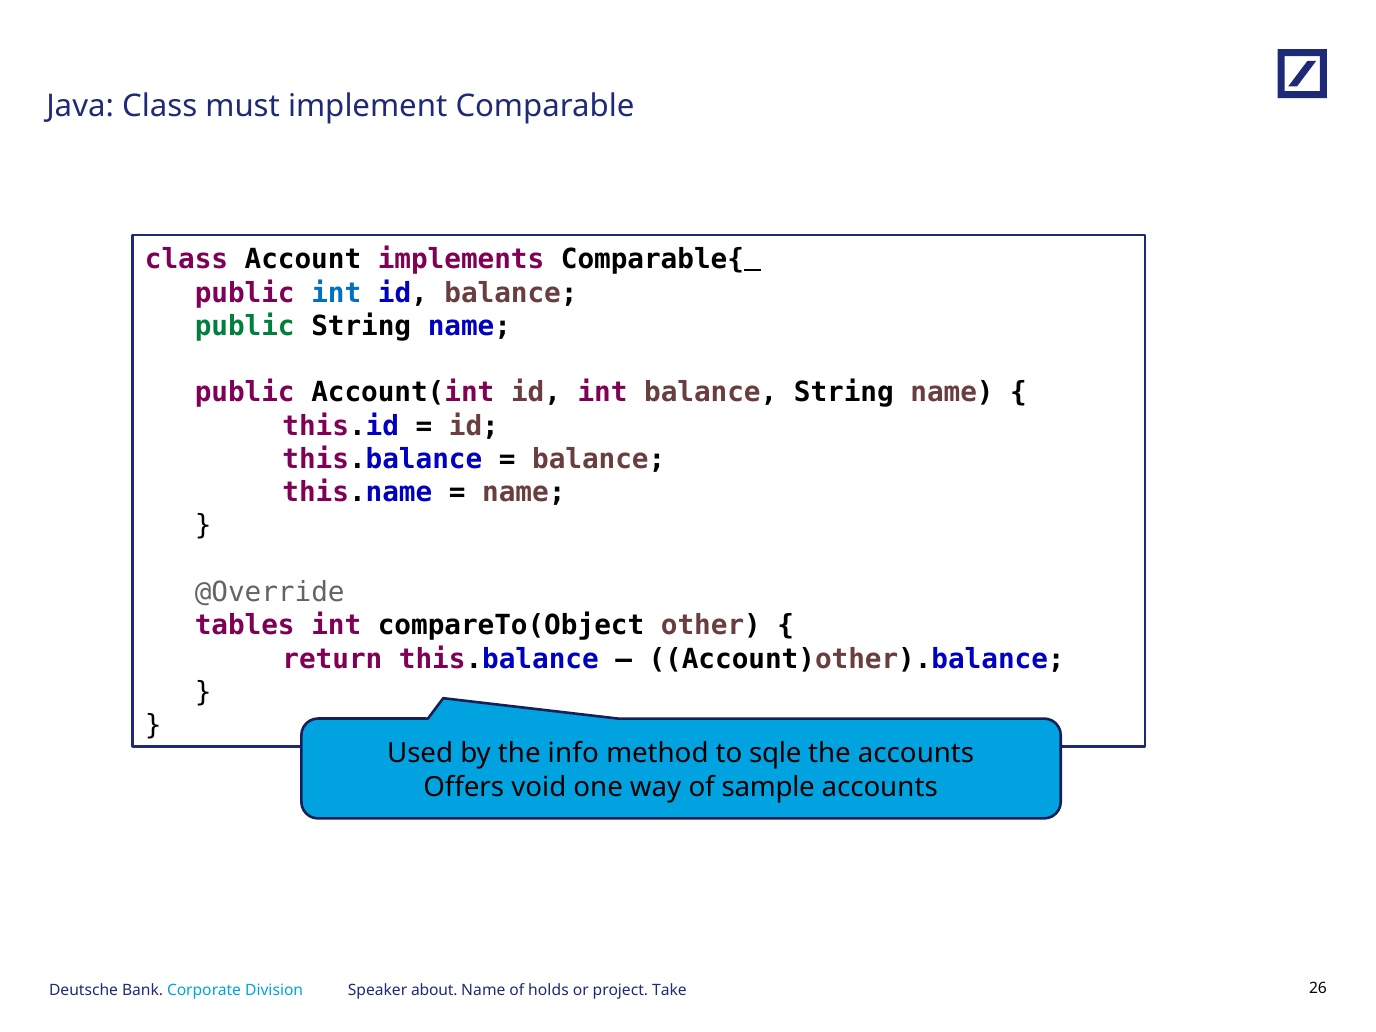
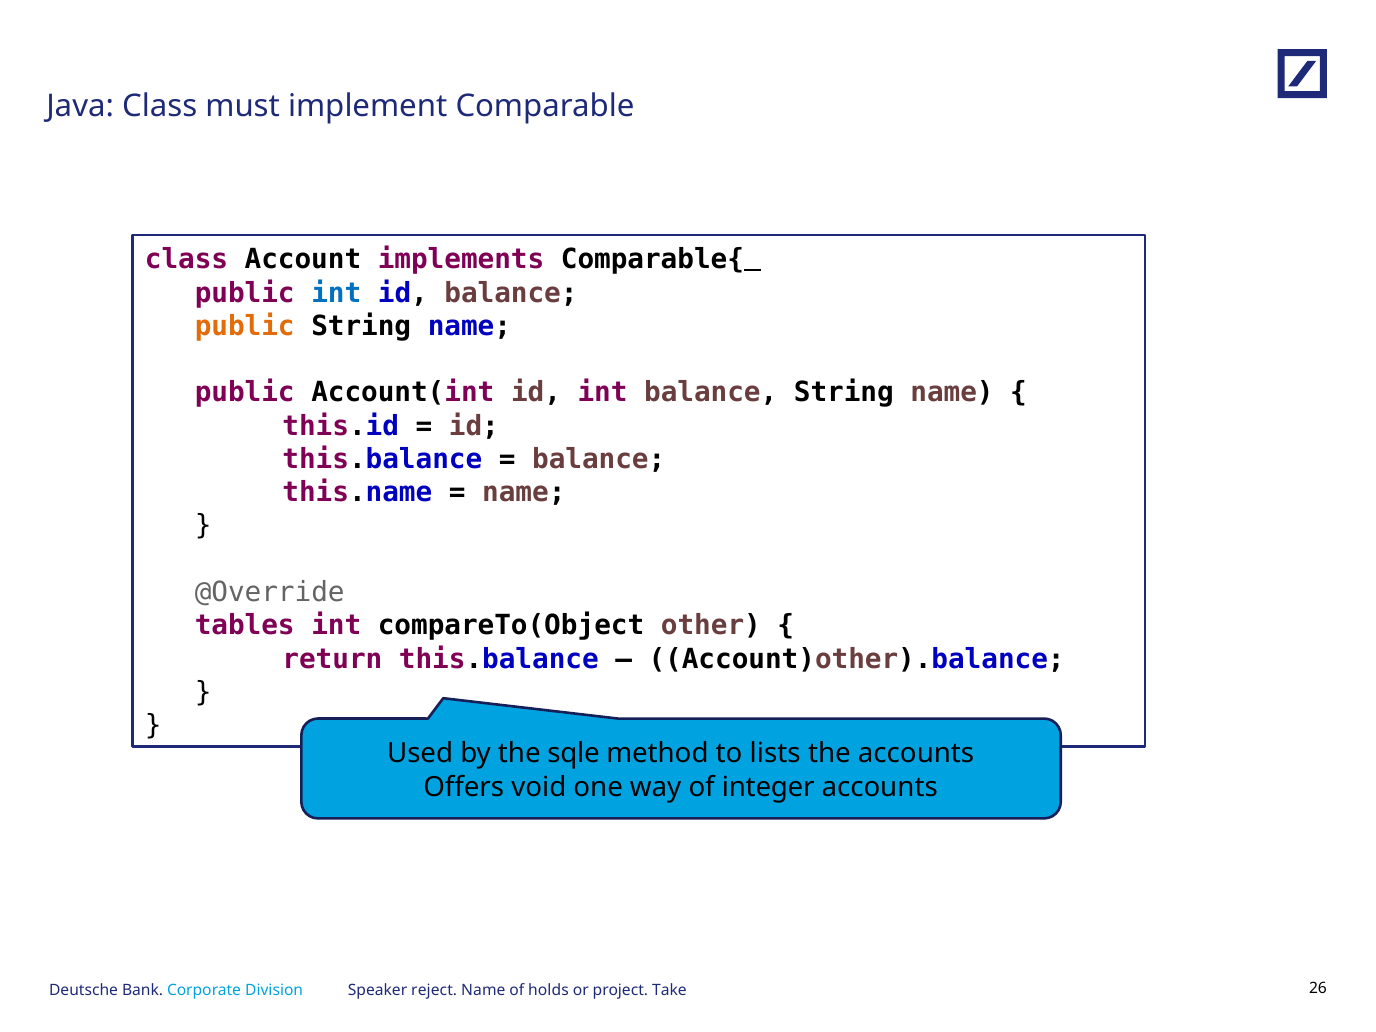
public at (245, 326) colour: green -> orange
info: info -> sqle
sqle: sqle -> lists
sample: sample -> integer
about: about -> reject
